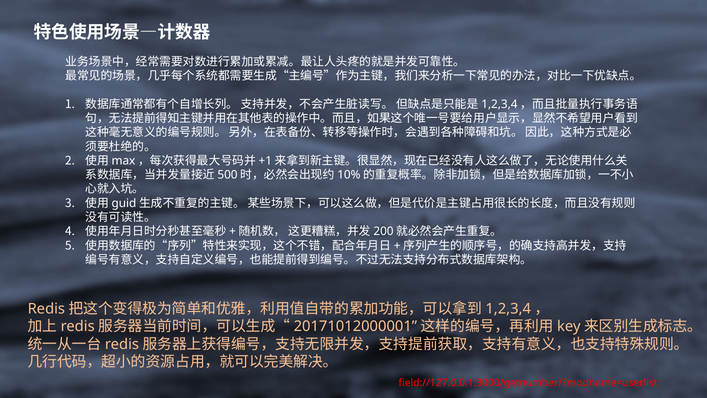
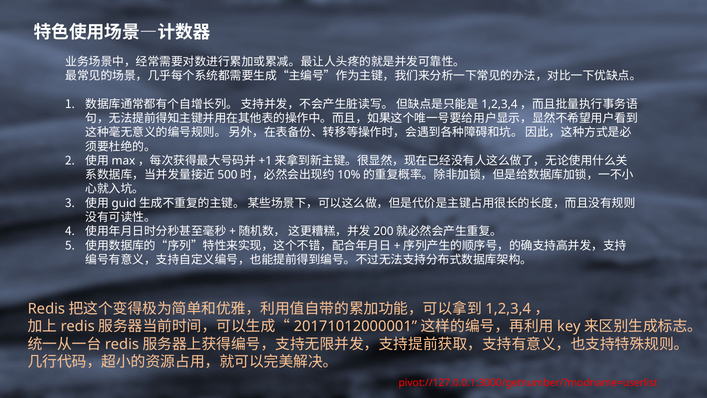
field://127.0.0.1:3000/getnumber/?modname=userlist: field://127.0.0.1:3000/getnumber/?modname=userlist -> pivot://127.0.0.1:3000/getnumber/?modname=userlist
